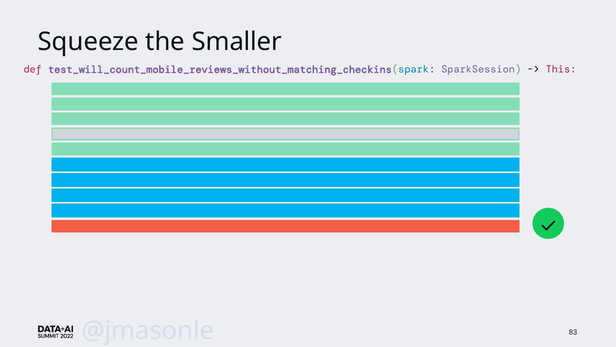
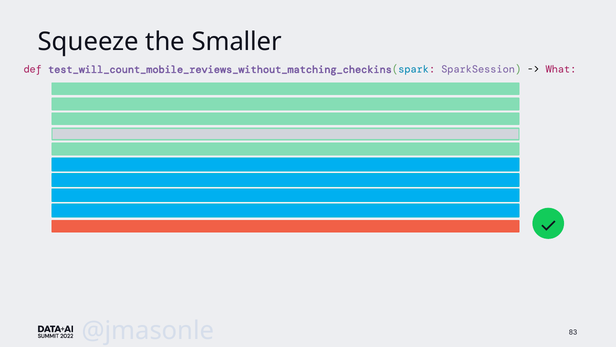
This: This -> What
